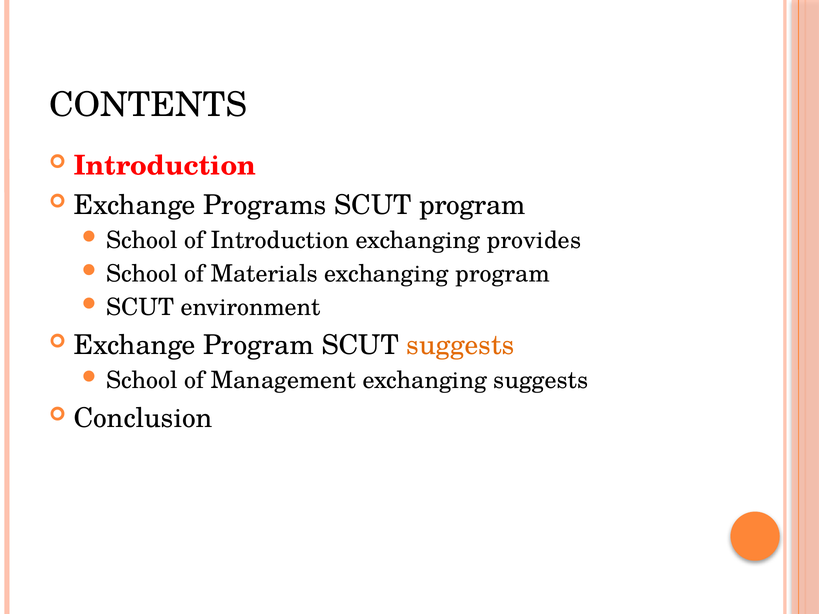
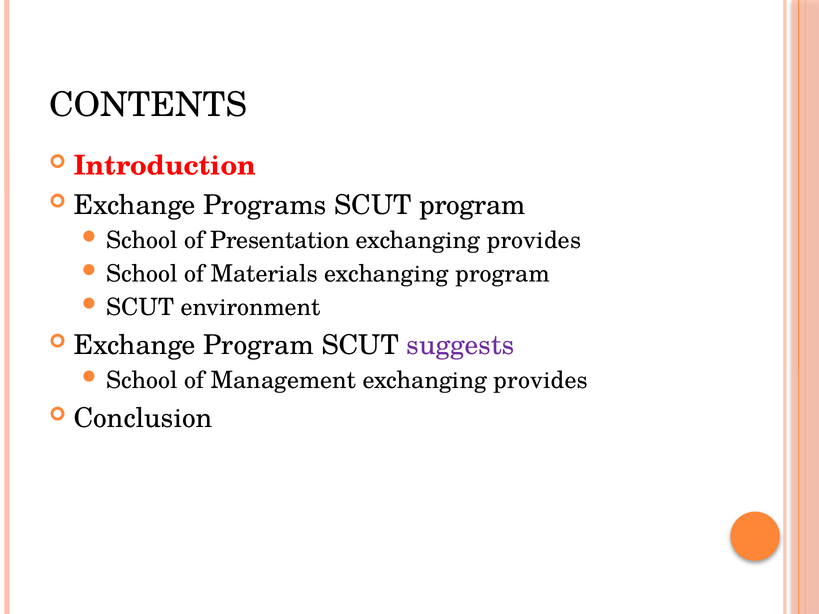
of Introduction: Introduction -> Presentation
suggests at (460, 345) colour: orange -> purple
Management exchanging suggests: suggests -> provides
